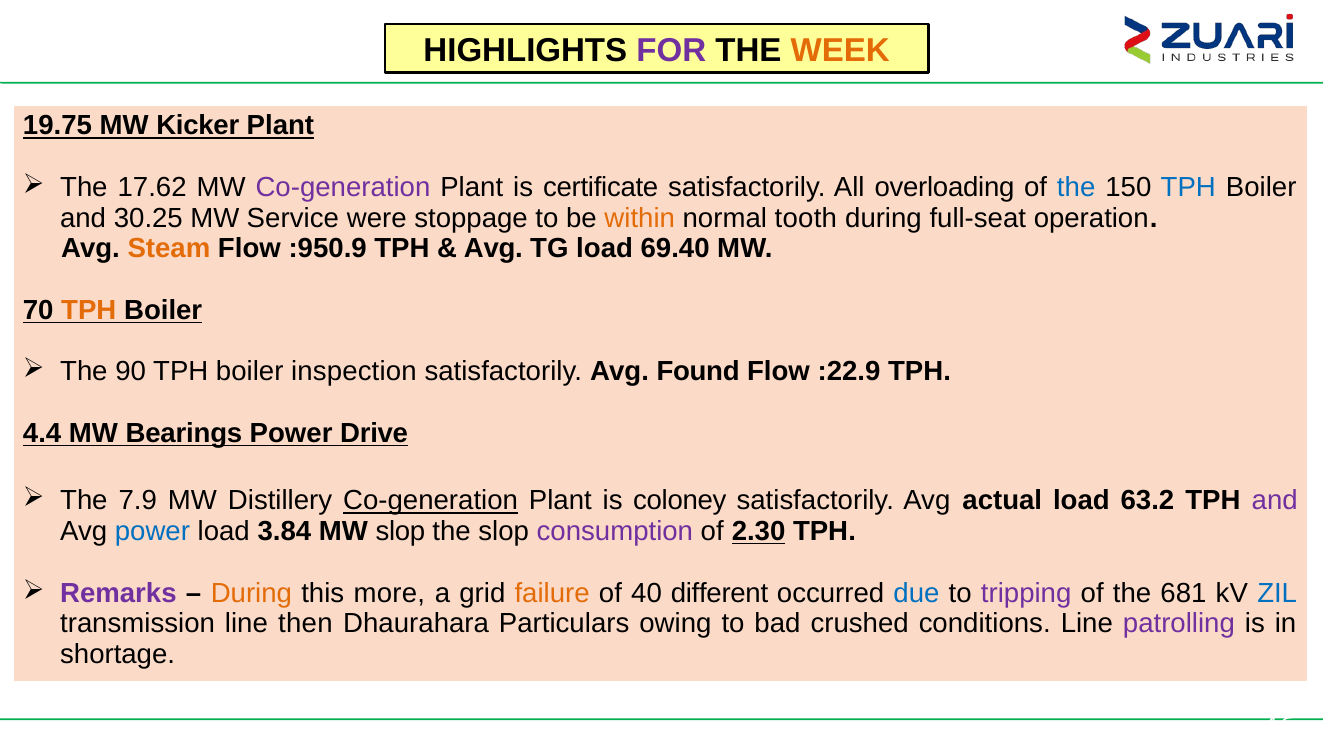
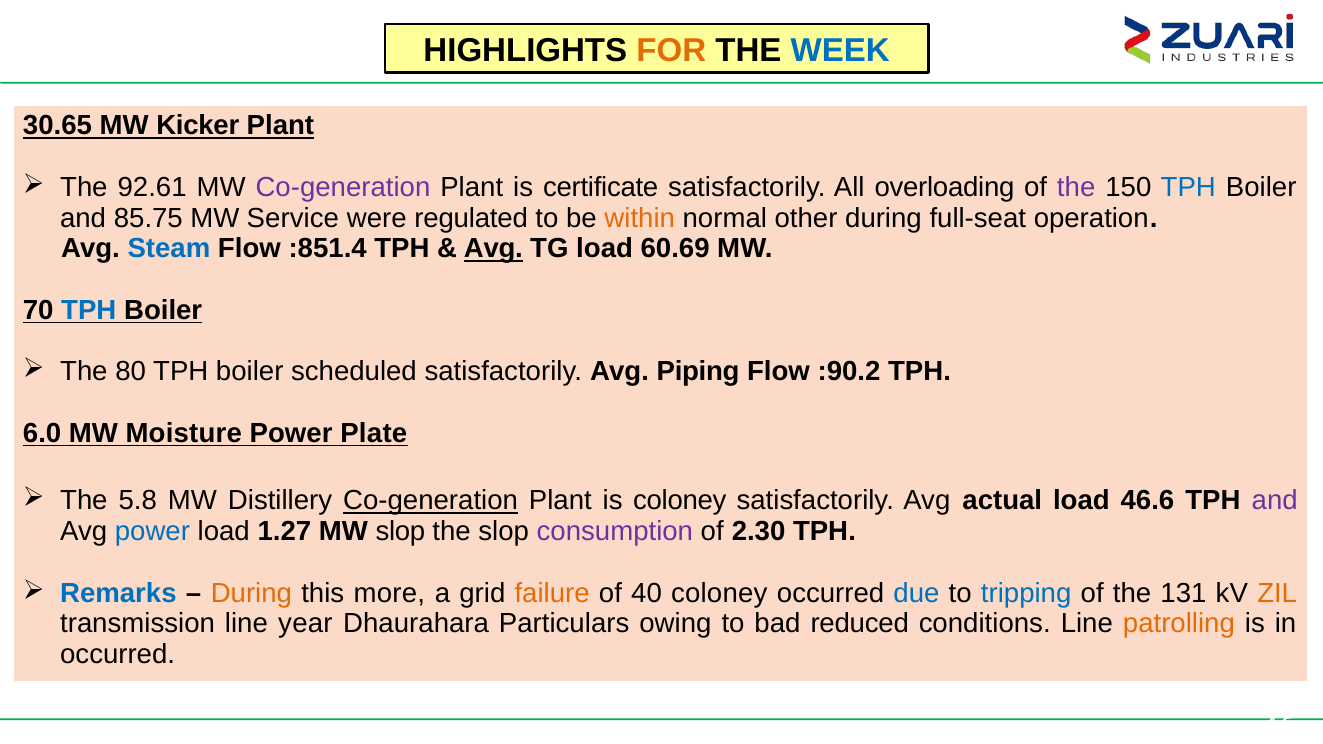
FOR colour: purple -> orange
WEEK colour: orange -> blue
19.75: 19.75 -> 30.65
17.62: 17.62 -> 92.61
the at (1076, 187) colour: blue -> purple
30.25: 30.25 -> 85.75
stoppage: stoppage -> regulated
tooth: tooth -> other
Steam colour: orange -> blue
:950.9: :950.9 -> :851.4
Avg at (493, 249) underline: none -> present
69.40: 69.40 -> 60.69
TPH at (89, 310) colour: orange -> blue
90: 90 -> 80
inspection: inspection -> scheduled
Found: Found -> Piping
:22.9: :22.9 -> :90.2
4.4: 4.4 -> 6.0
Bearings: Bearings -> Moisture
Drive: Drive -> Plate
7.9: 7.9 -> 5.8
63.2: 63.2 -> 46.6
3.84: 3.84 -> 1.27
2.30 underline: present -> none
Remarks colour: purple -> blue
40 different: different -> coloney
tripping colour: purple -> blue
681: 681 -> 131
ZIL colour: blue -> orange
then: then -> year
crushed: crushed -> reduced
patrolling colour: purple -> orange
shortage at (118, 655): shortage -> occurred
